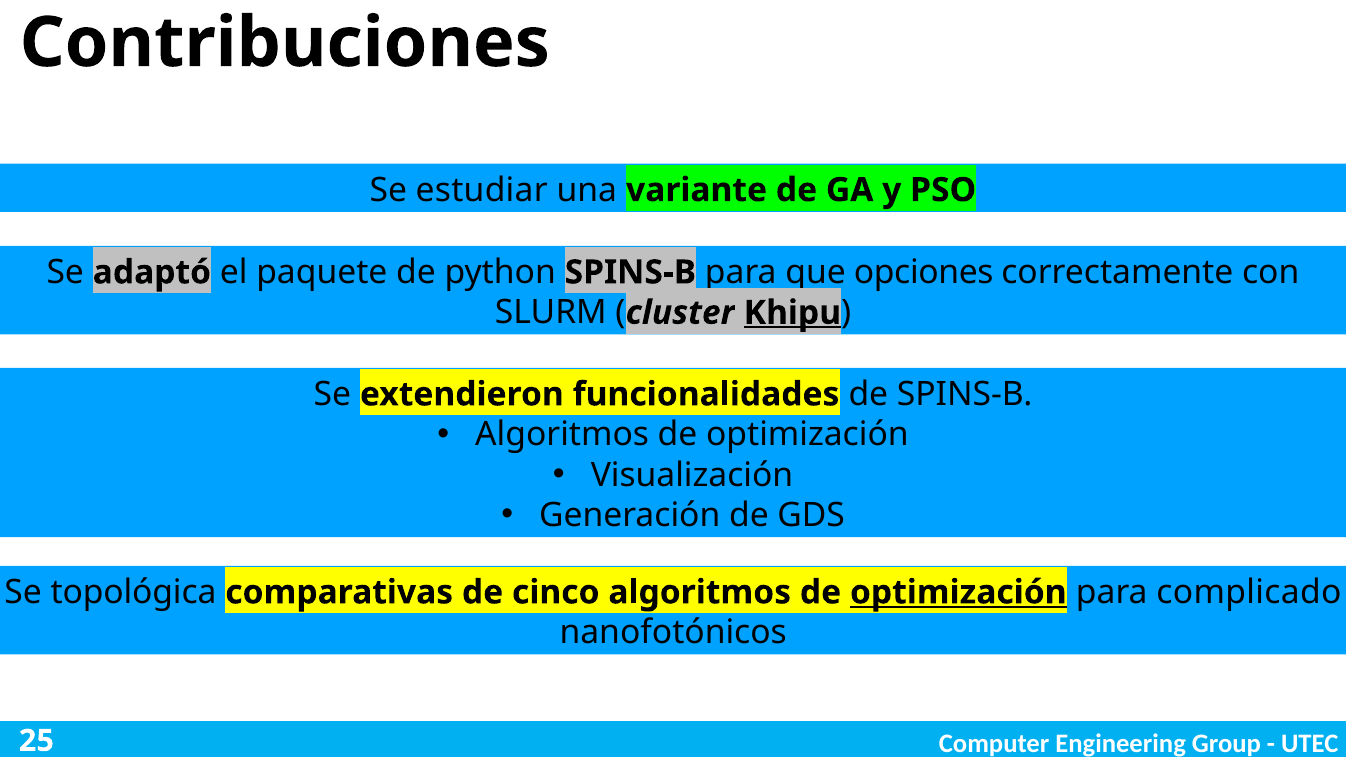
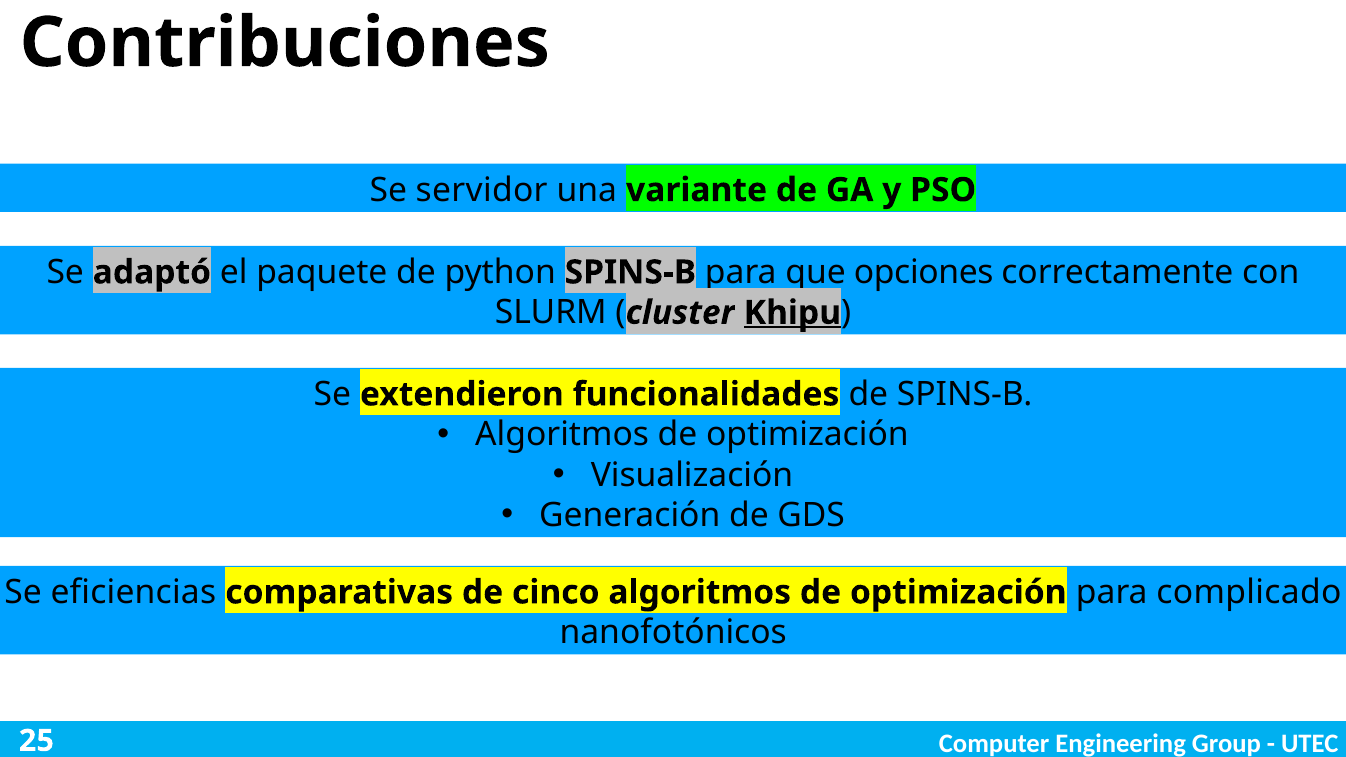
estudiar: estudiar -> servidor
topológica: topológica -> eficiencias
optimización at (958, 592) underline: present -> none
